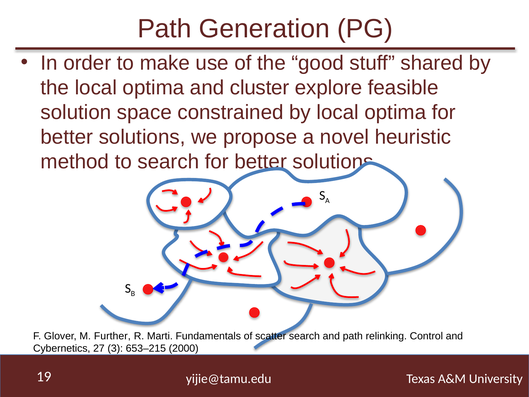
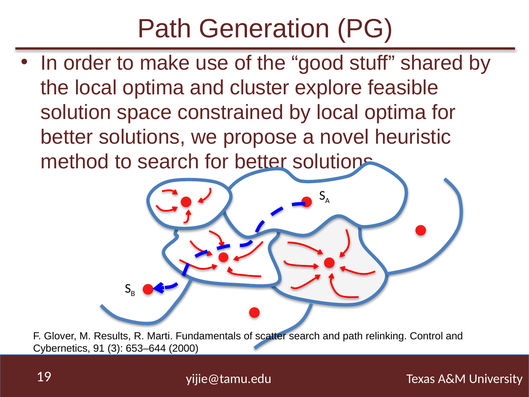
Further: Further -> Results
27: 27 -> 91
653–215: 653–215 -> 653–644
